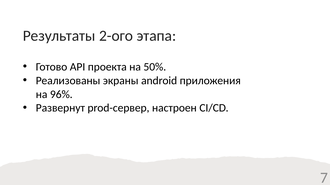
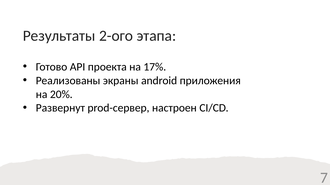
50%: 50% -> 17%
96%: 96% -> 20%
